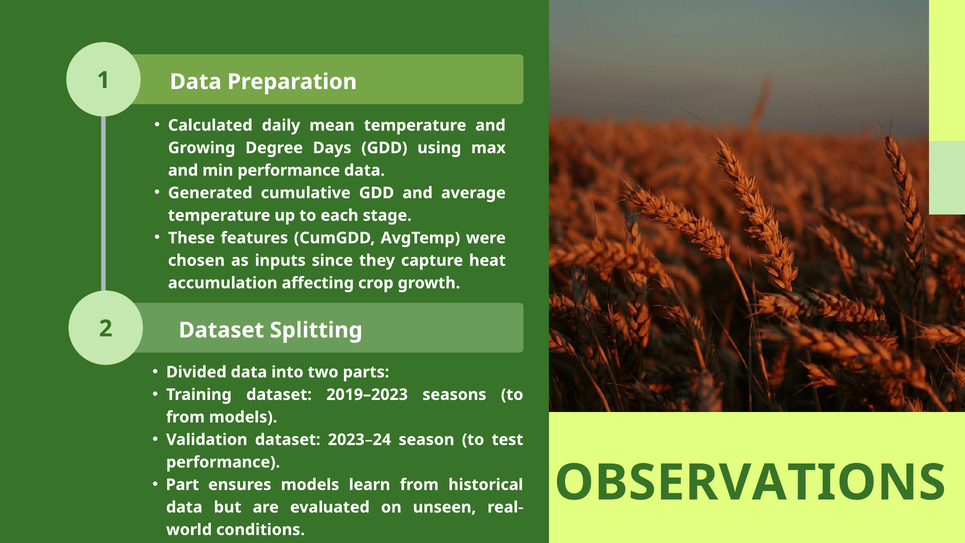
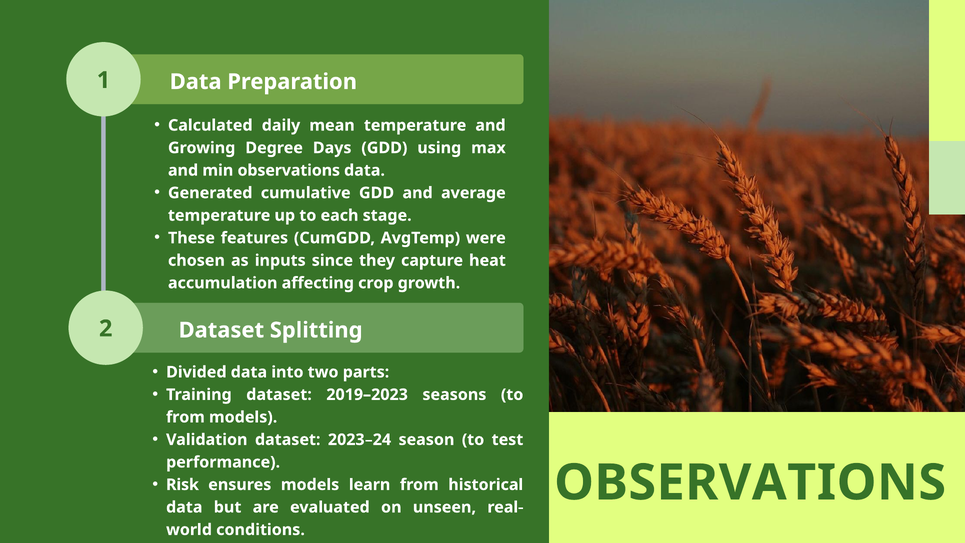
min performance: performance -> observations
Part: Part -> Risk
